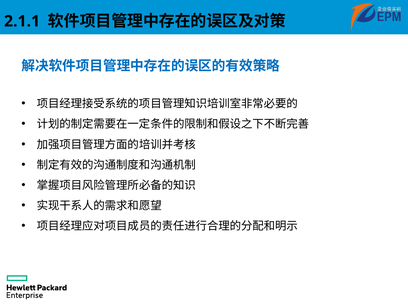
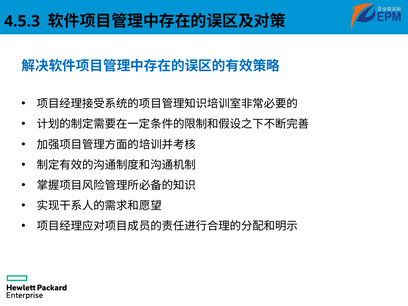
2.1.1: 2.1.1 -> 4.5.3
